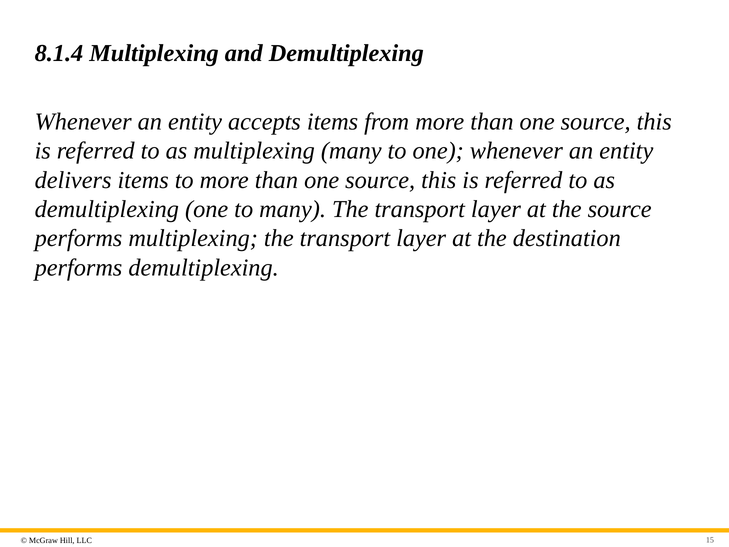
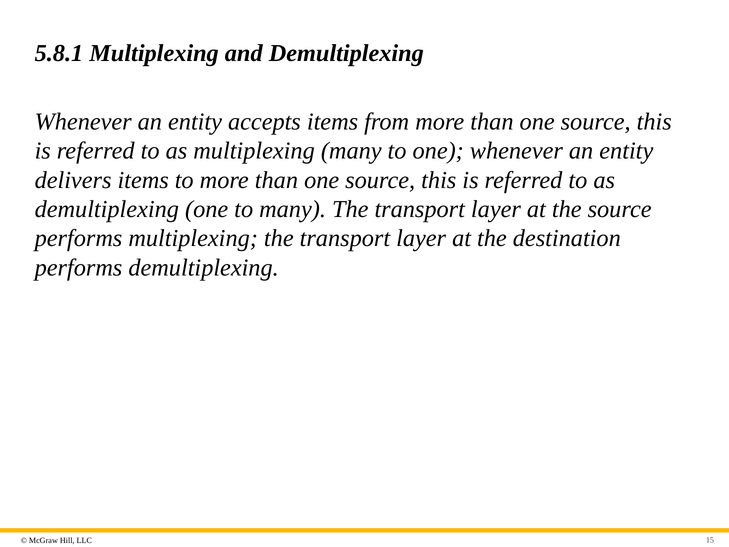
8.1.4: 8.1.4 -> 5.8.1
